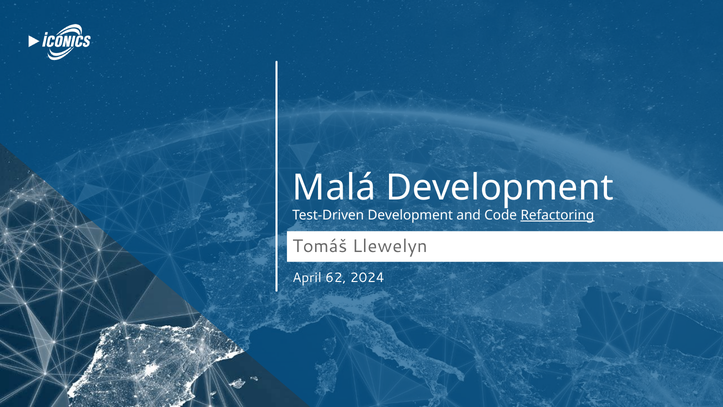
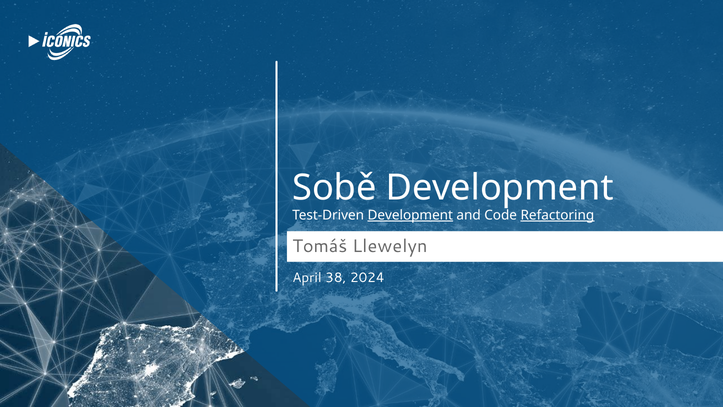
Malá: Malá -> Sobě
Development at (410, 215) underline: none -> present
62: 62 -> 38
